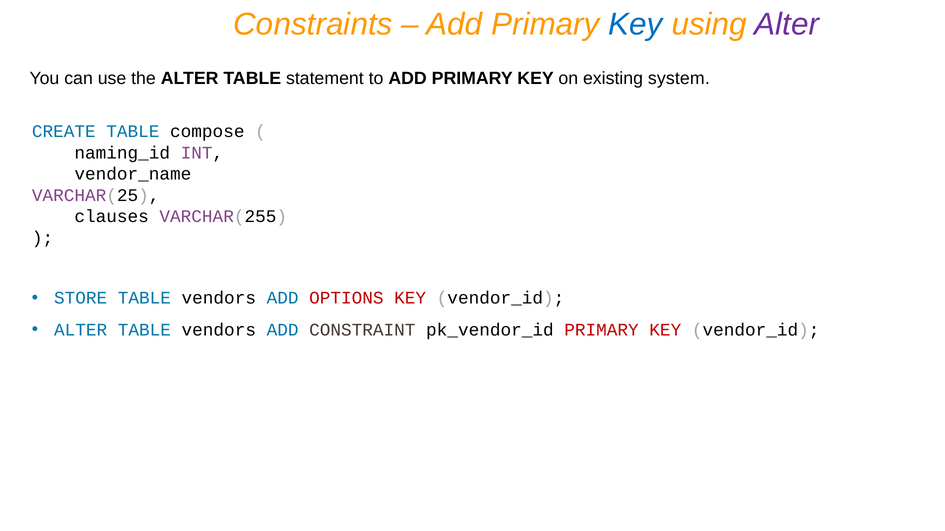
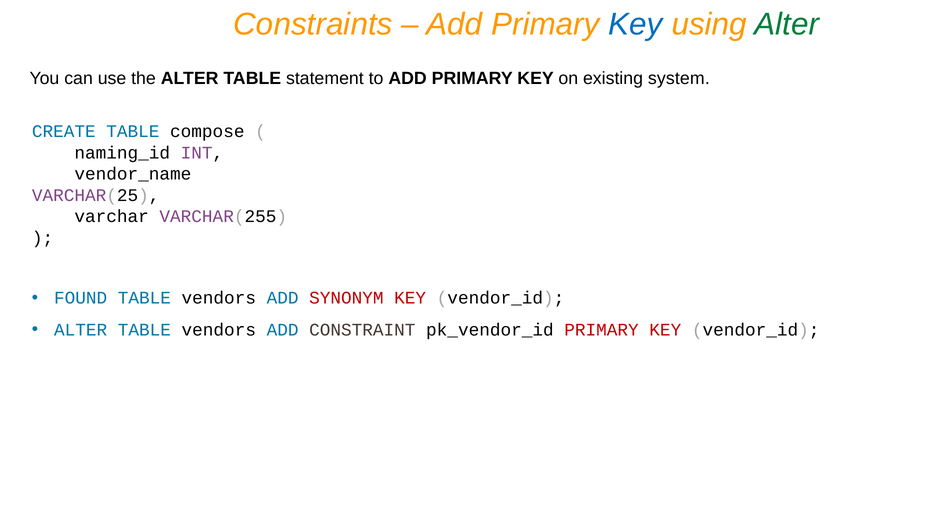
Alter at (787, 25) colour: purple -> green
clauses: clauses -> varchar
STORE: STORE -> FOUND
OPTIONS: OPTIONS -> SYNONYM
